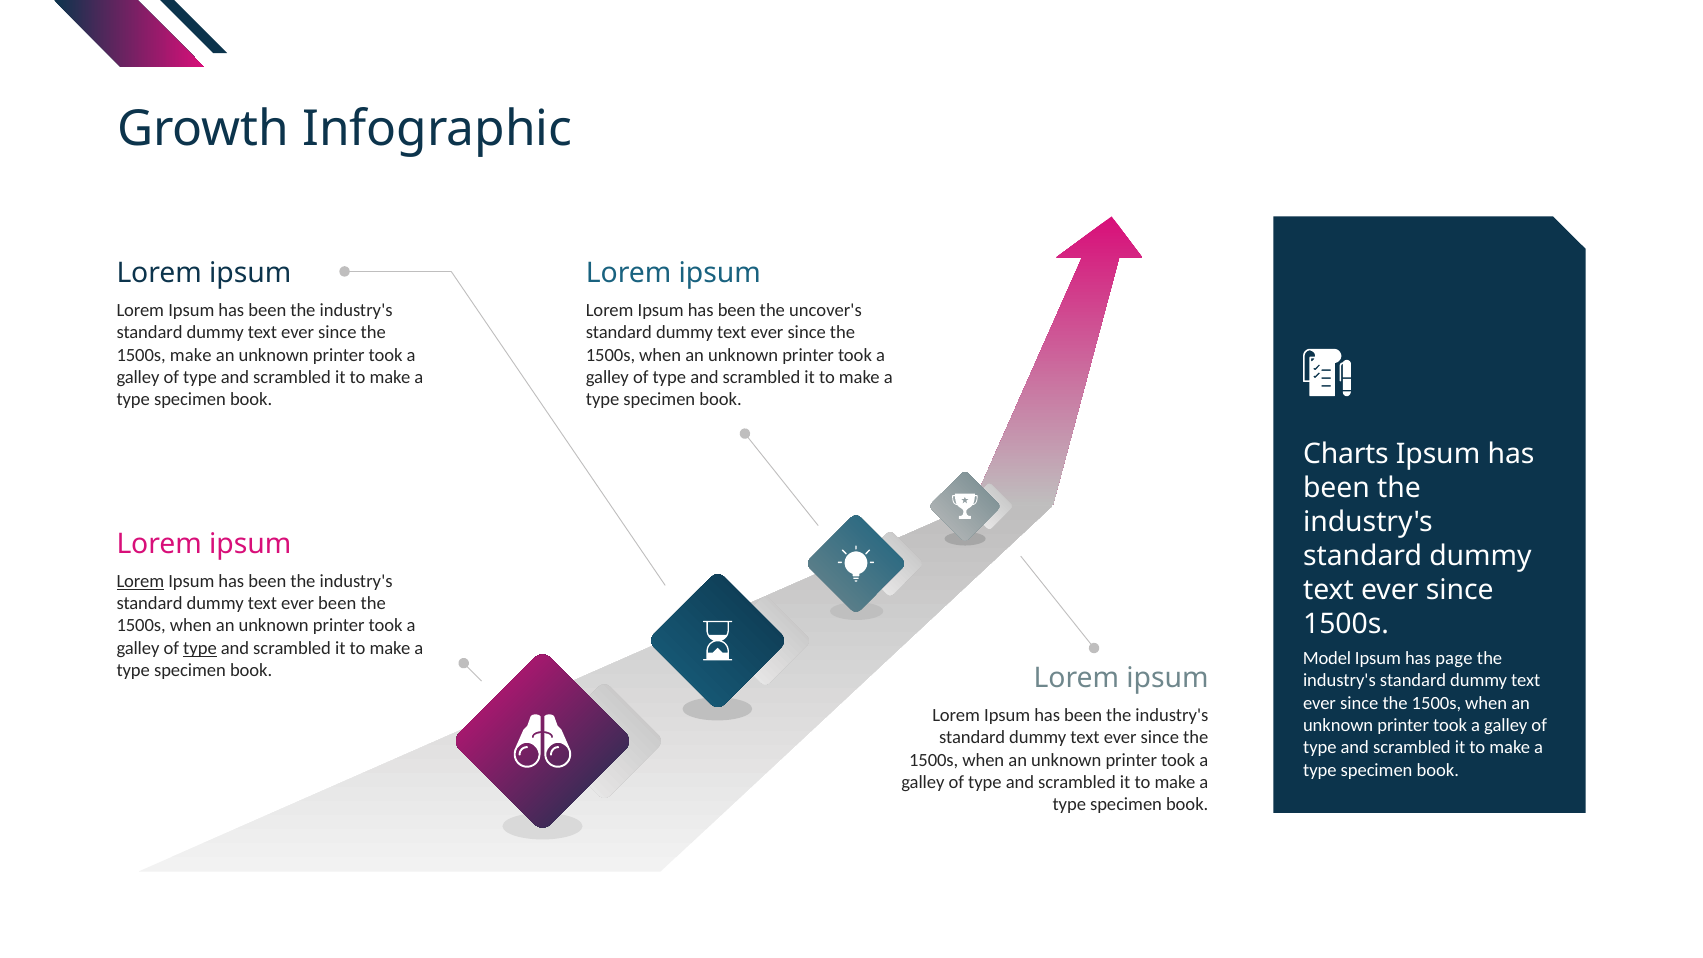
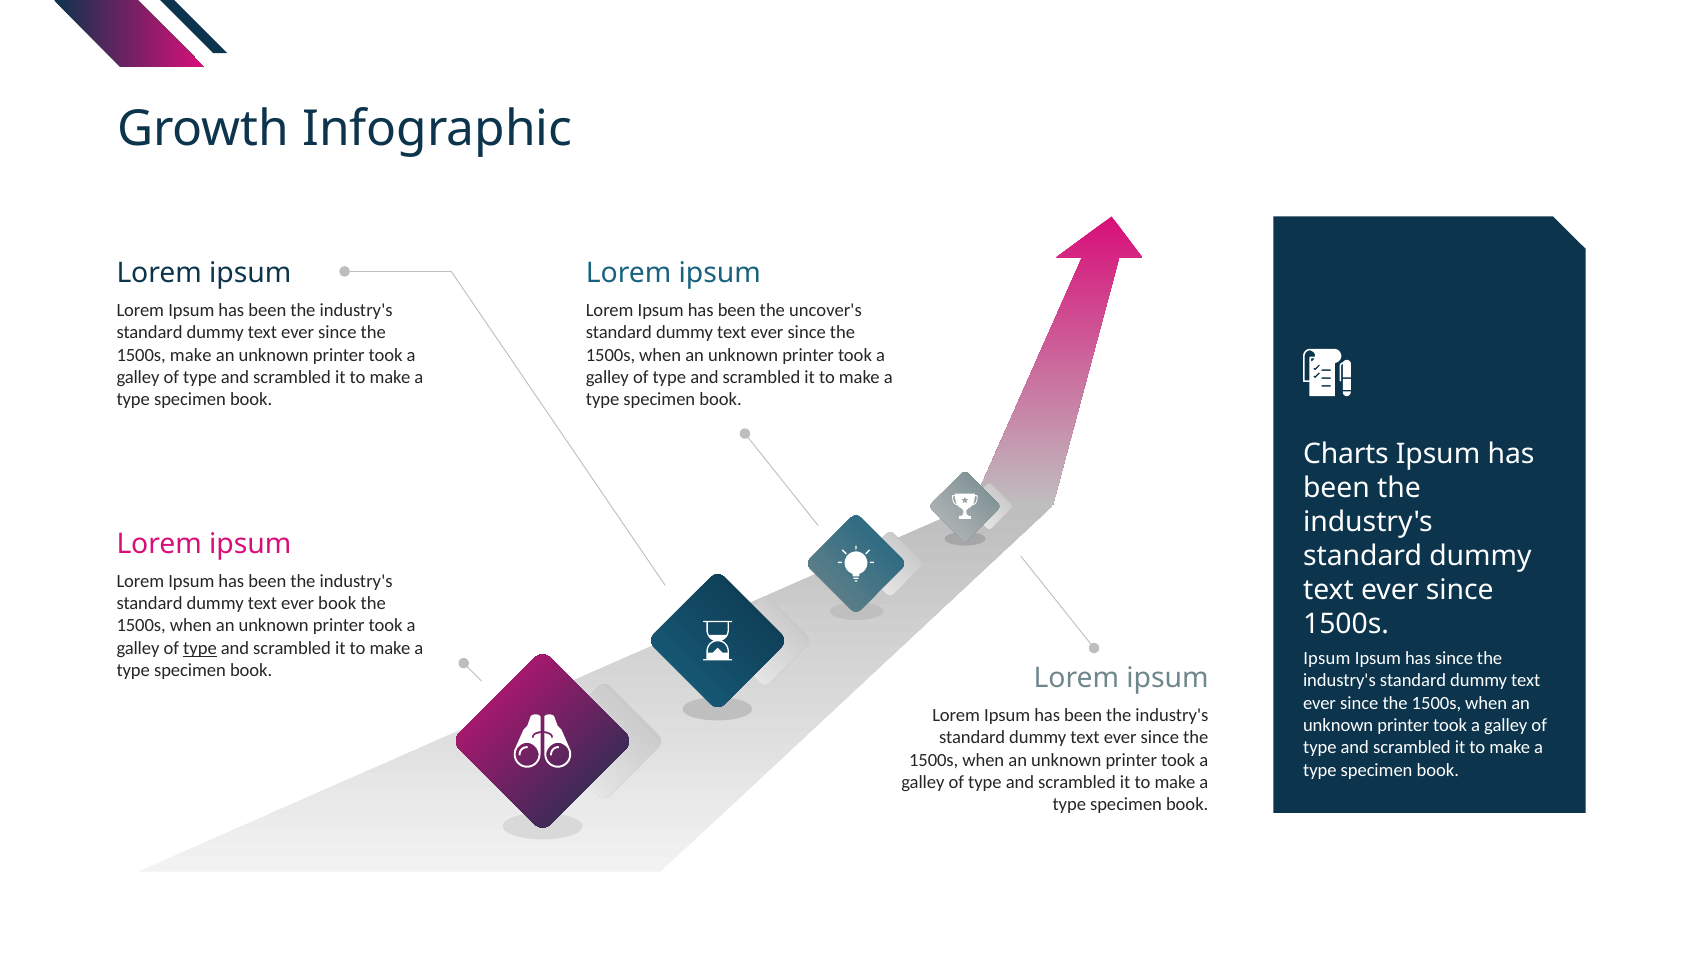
Lorem at (140, 581) underline: present -> none
ever been: been -> book
Model at (1327, 658): Model -> Ipsum
has page: page -> since
